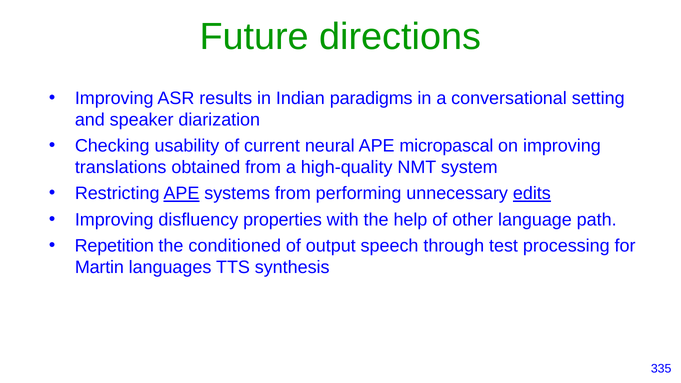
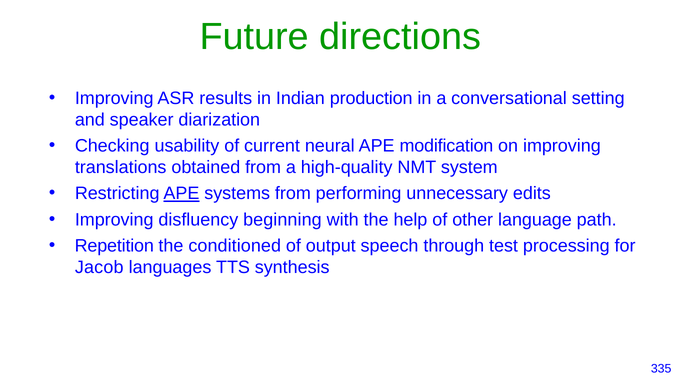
paradigms: paradigms -> production
micropascal: micropascal -> modification
edits underline: present -> none
properties: properties -> beginning
Martin: Martin -> Jacob
